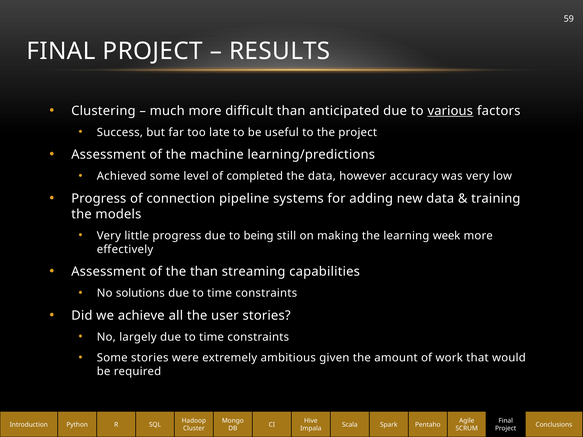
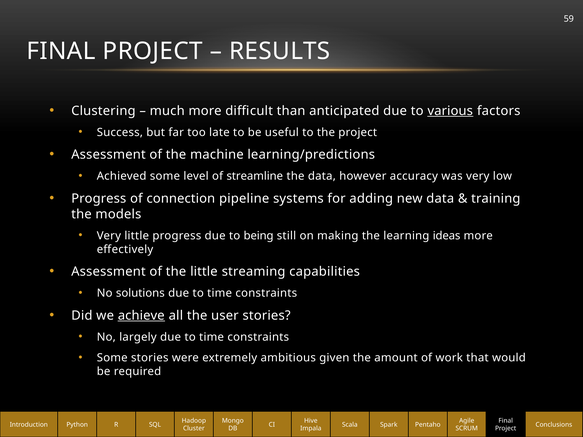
completed: completed -> streamline
week: week -> ideas
the than: than -> little
achieve underline: none -> present
